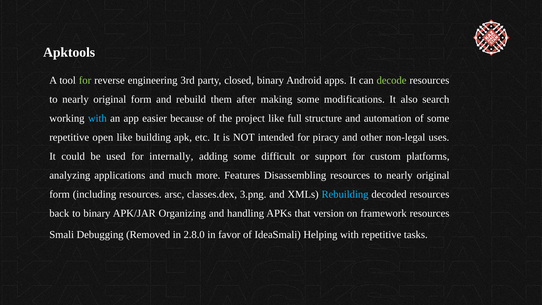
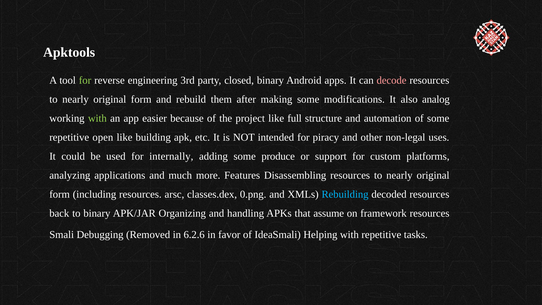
decode colour: light green -> pink
search: search -> analog
with at (97, 118) colour: light blue -> light green
difficult: difficult -> produce
3.png: 3.png -> 0.png
version: version -> assume
2.8.0: 2.8.0 -> 6.2.6
